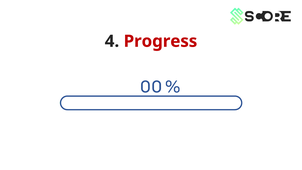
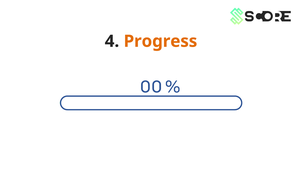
Progress colour: red -> orange
